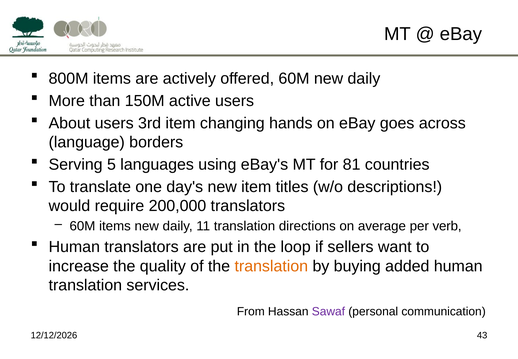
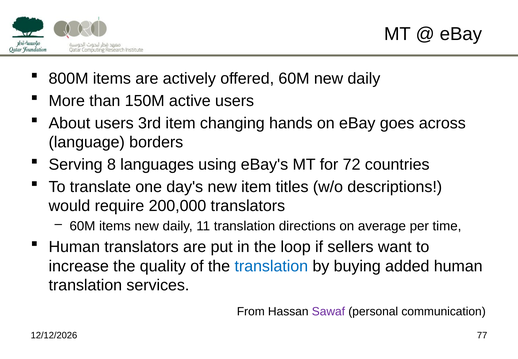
5: 5 -> 8
81: 81 -> 72
verb: verb -> time
translation at (271, 266) colour: orange -> blue
43: 43 -> 77
